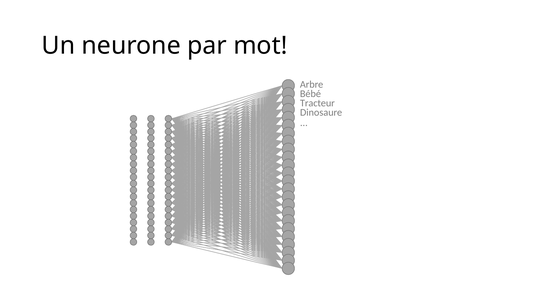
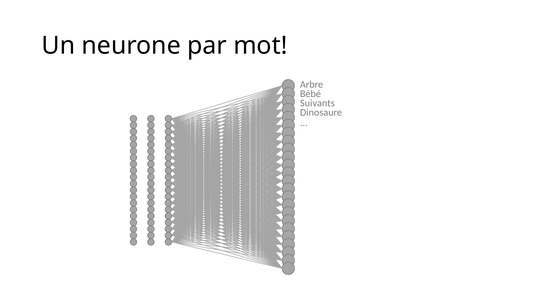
Tracteur: Tracteur -> Suivants
